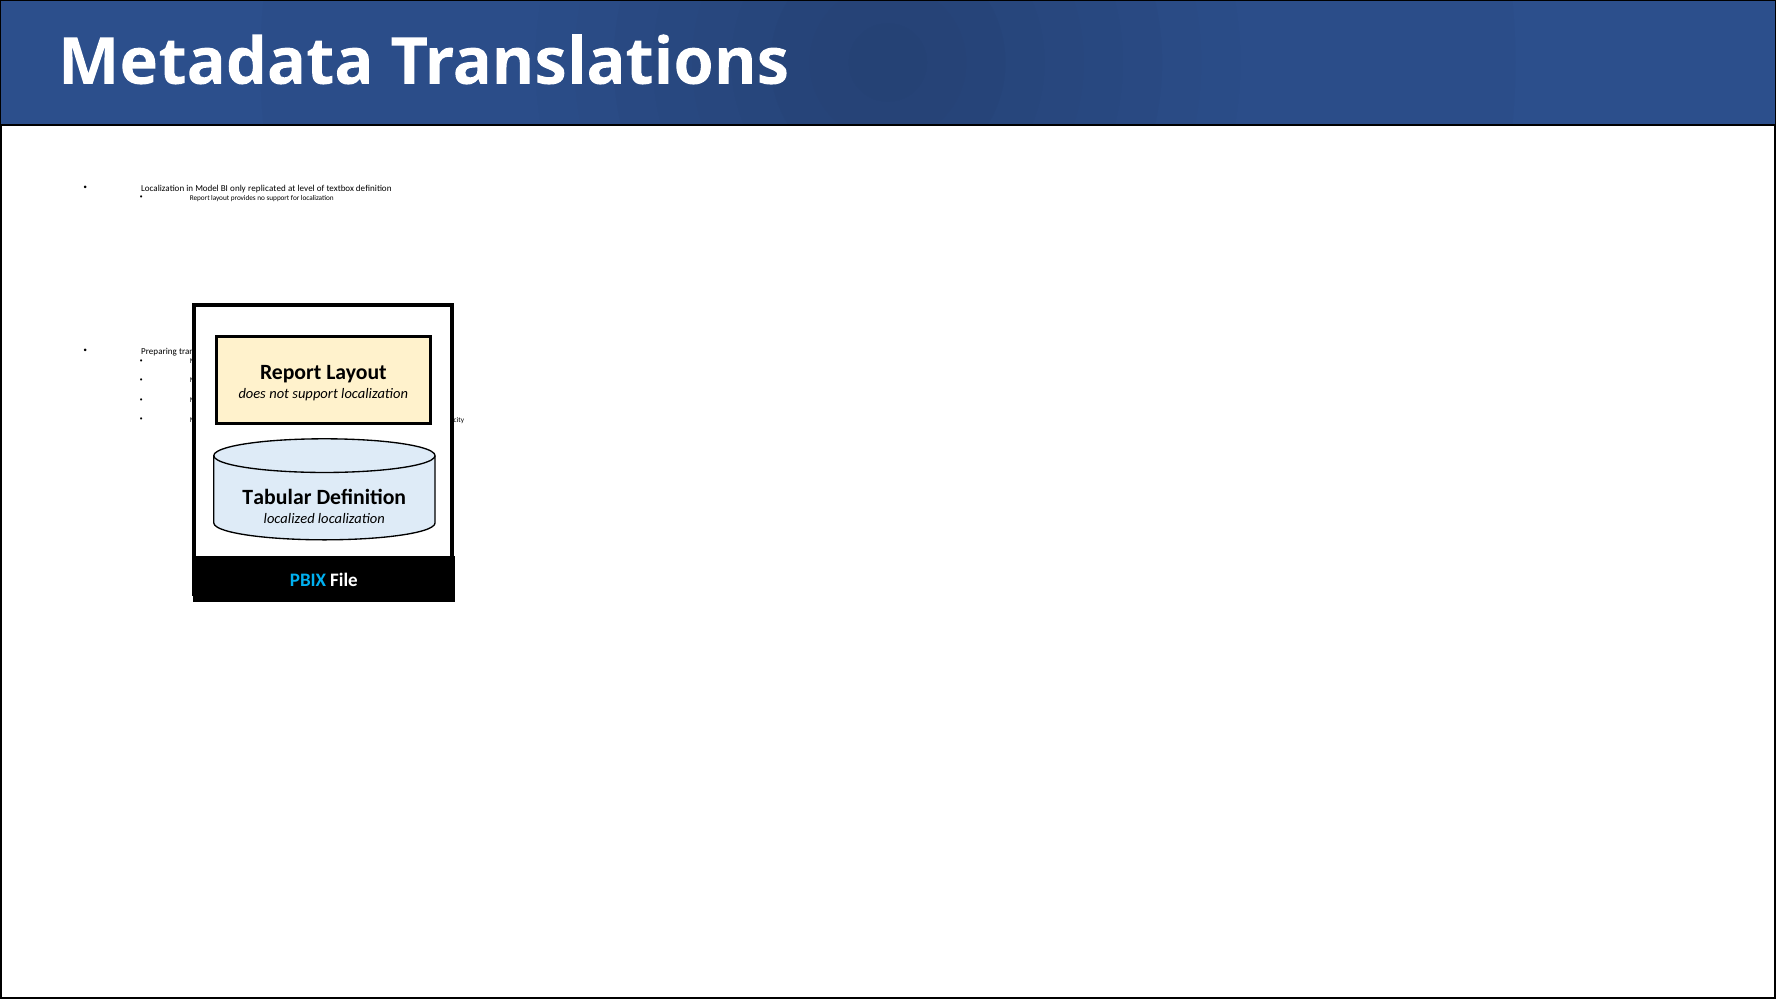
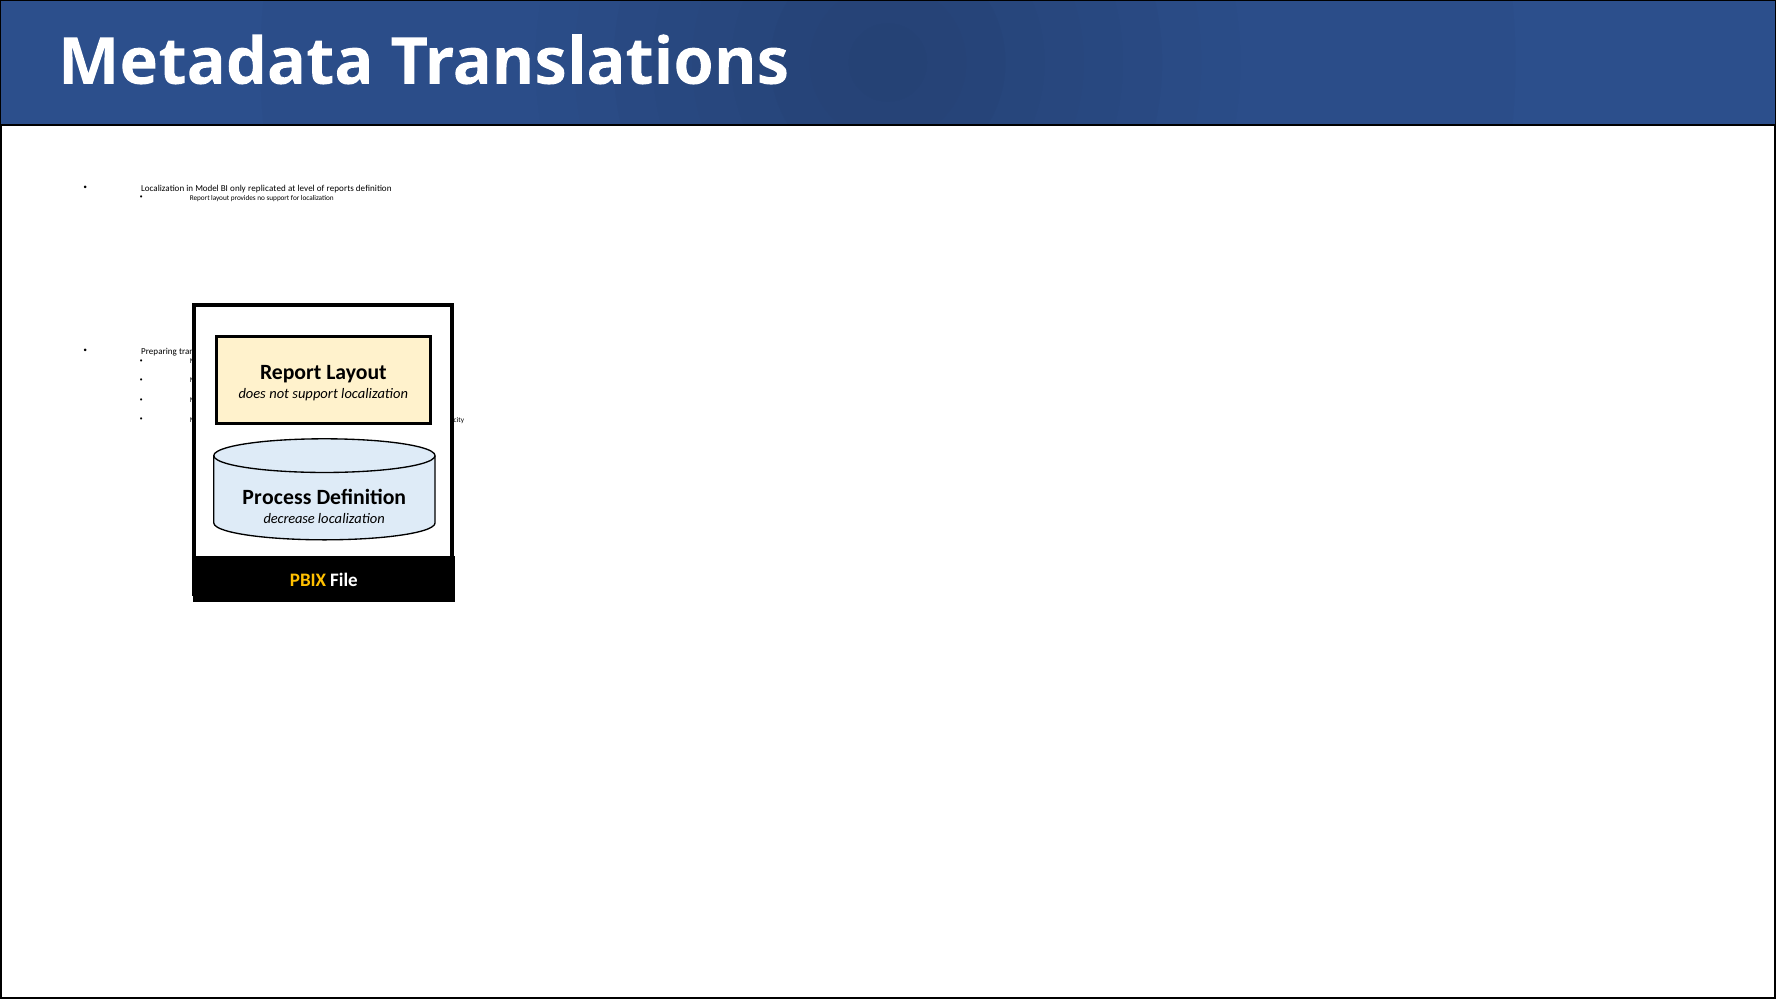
textbox: textbox -> reports
Tabular: Tabular -> Process
localized: localized -> decrease
PBIX colour: light blue -> yellow
